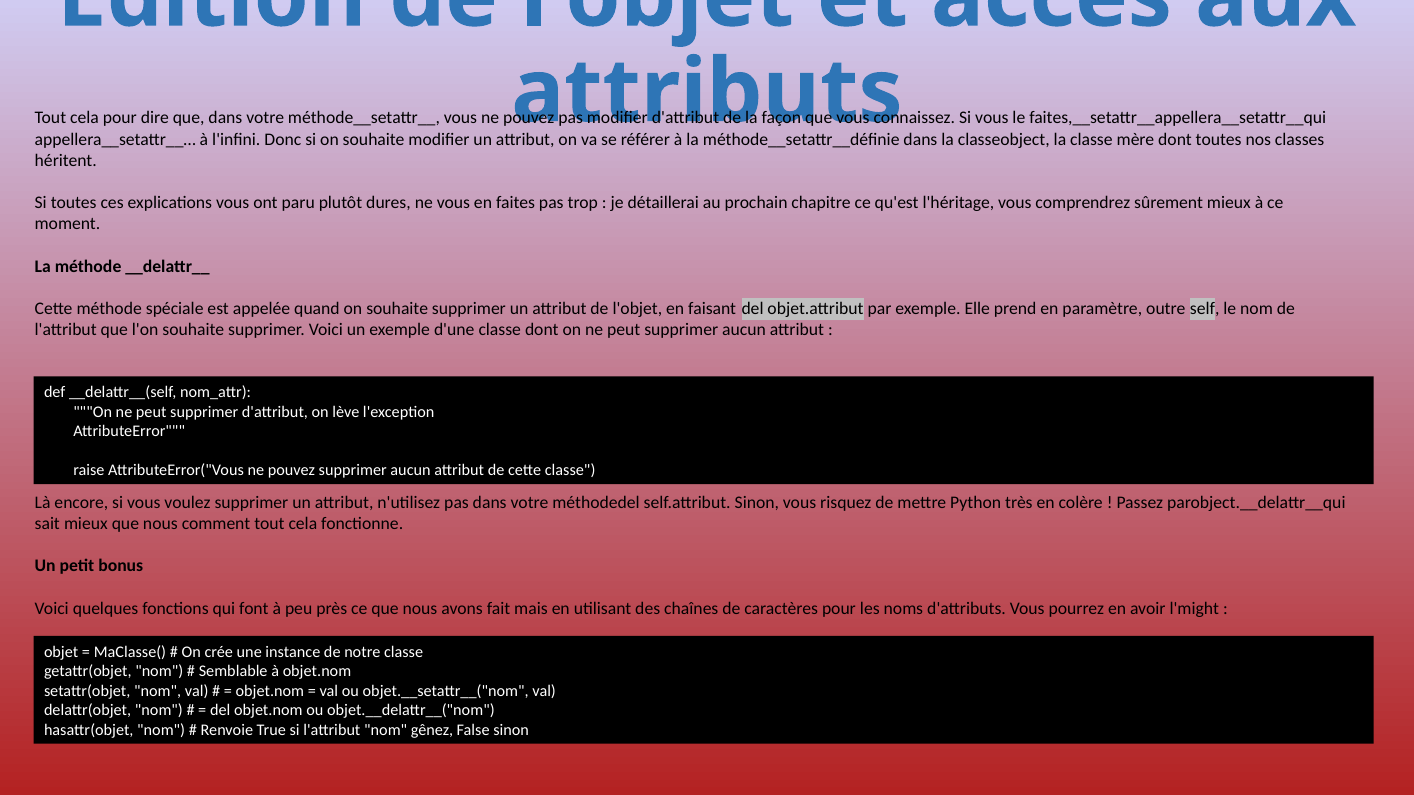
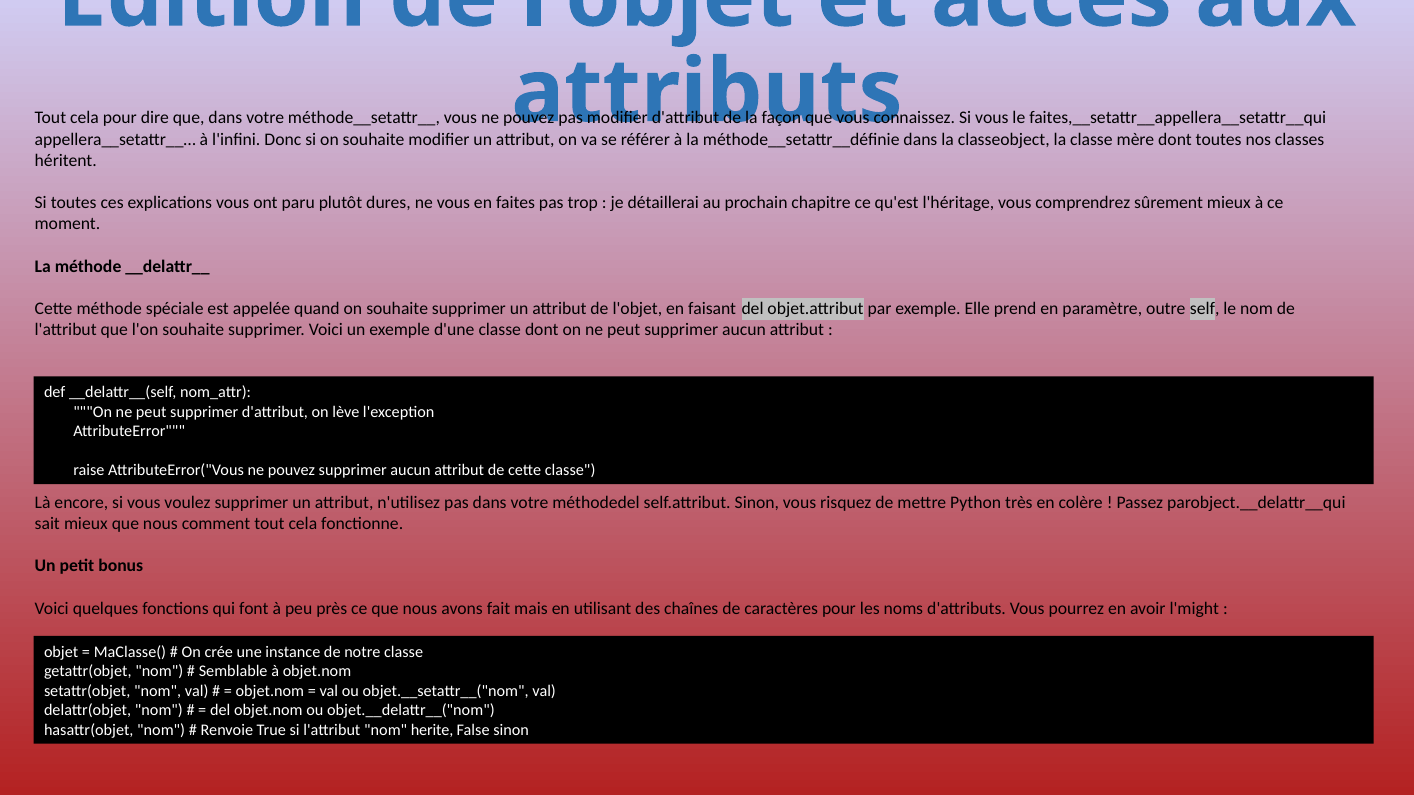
gênez: gênez -> herite
